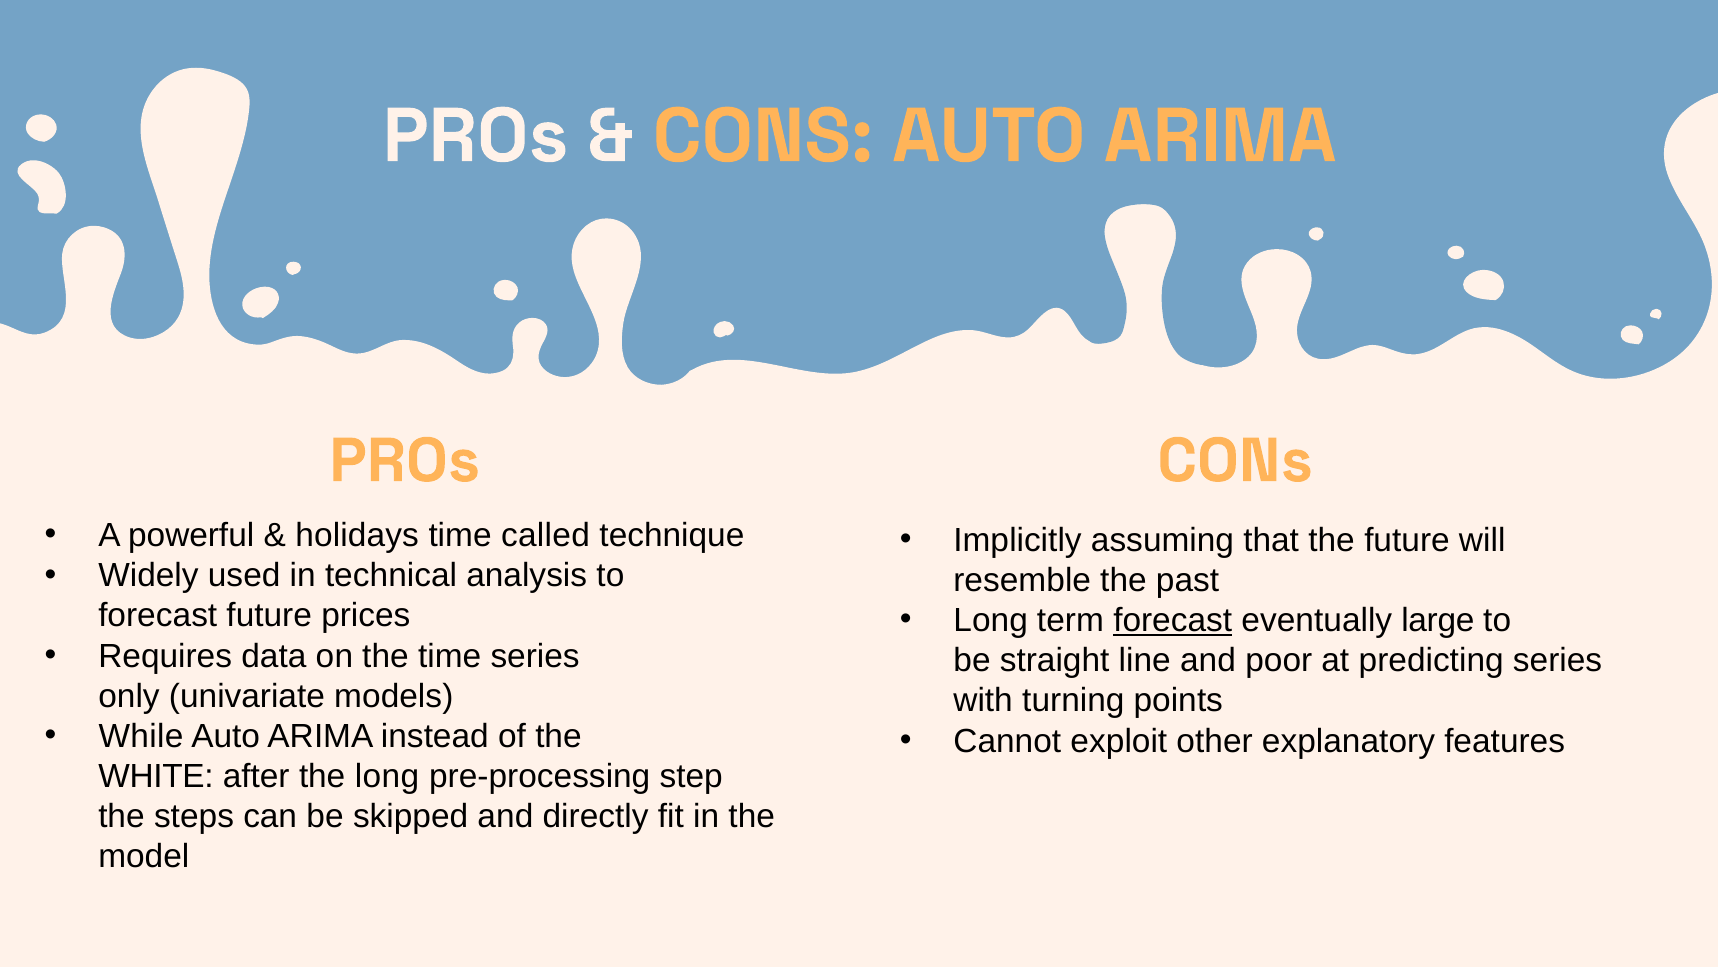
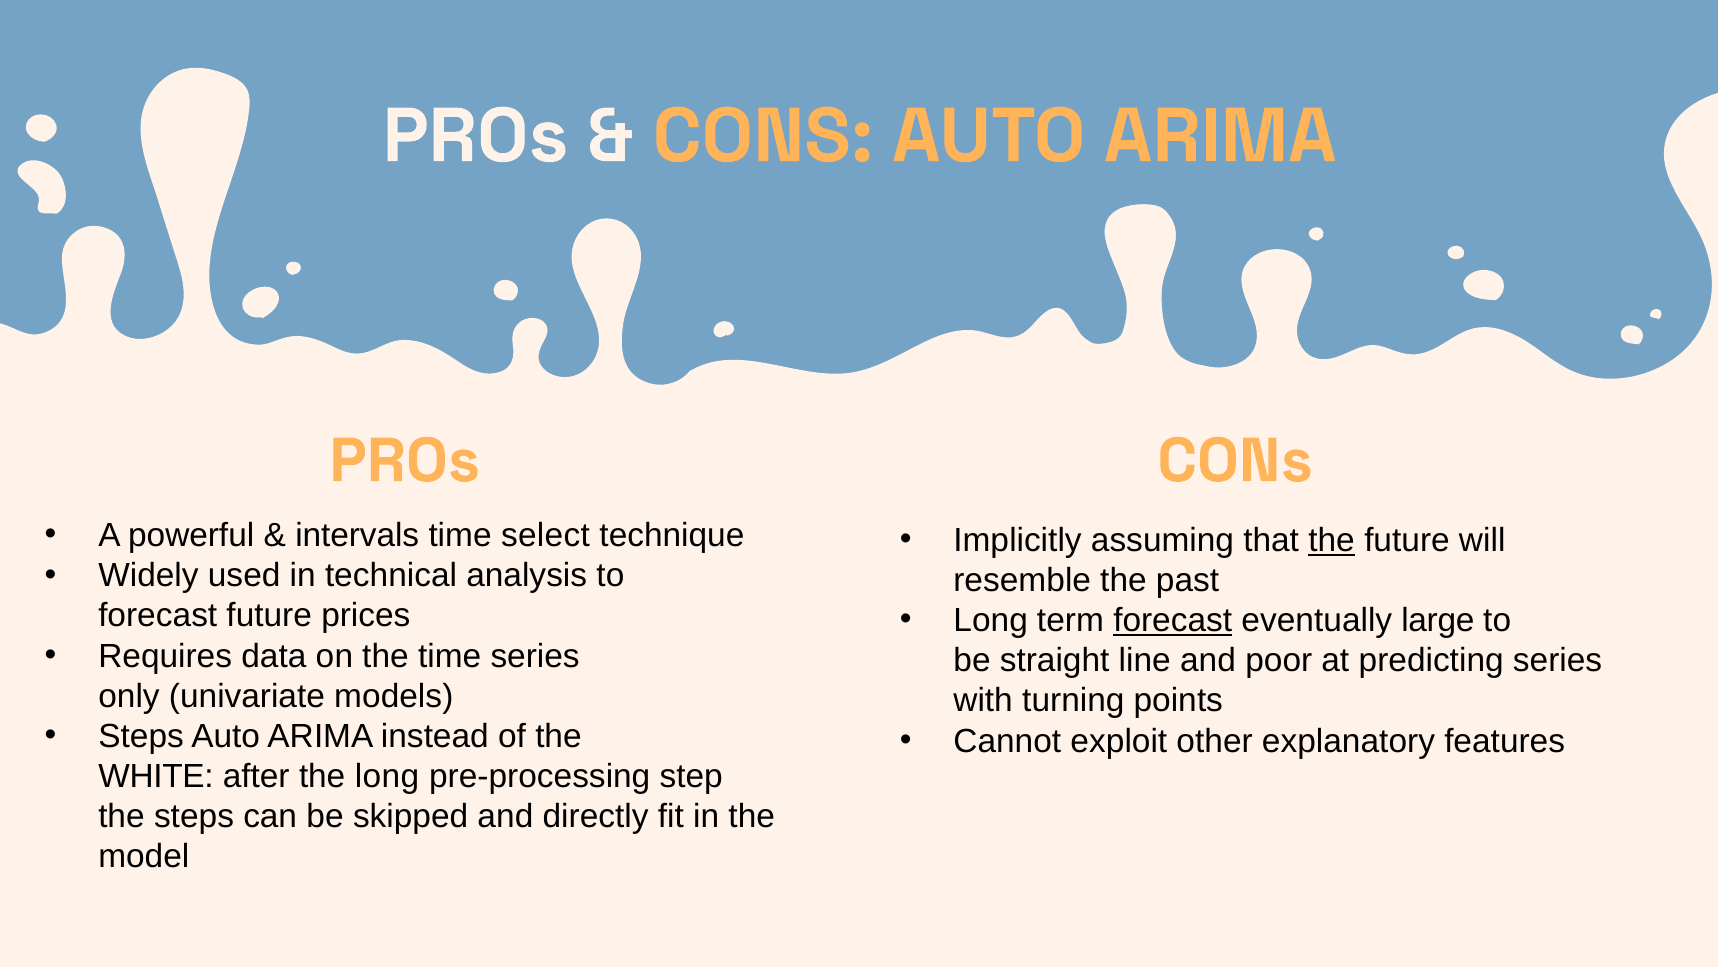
holidays: holidays -> intervals
called: called -> select
the at (1332, 540) underline: none -> present
While at (141, 736): While -> Steps
